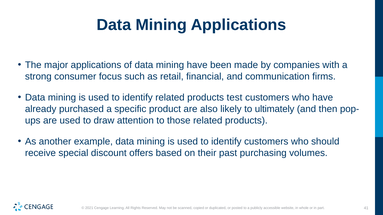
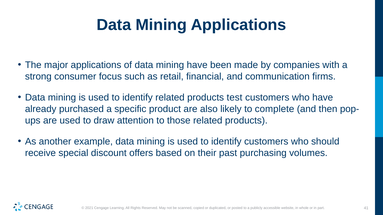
ultimately: ultimately -> complete
